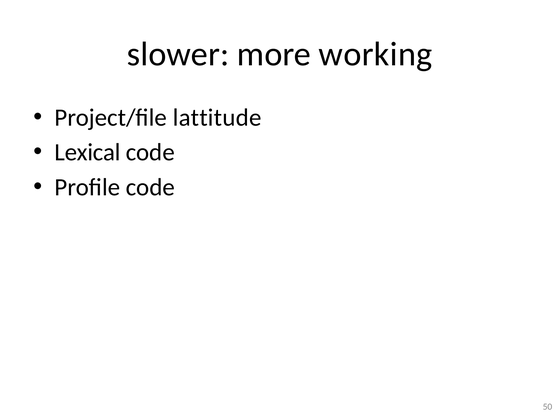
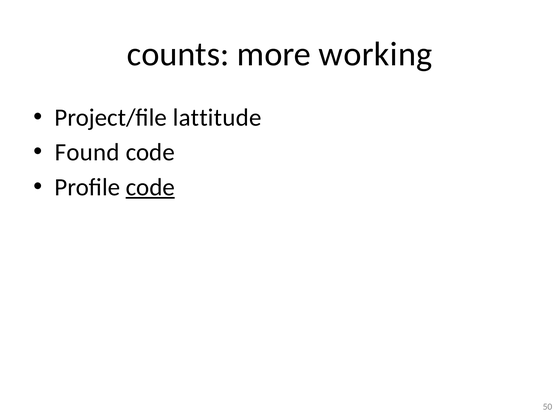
slower: slower -> counts
Lexical: Lexical -> Found
code at (150, 187) underline: none -> present
